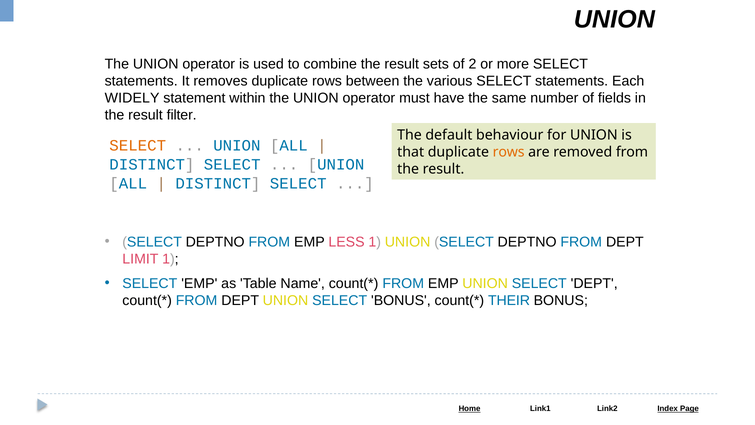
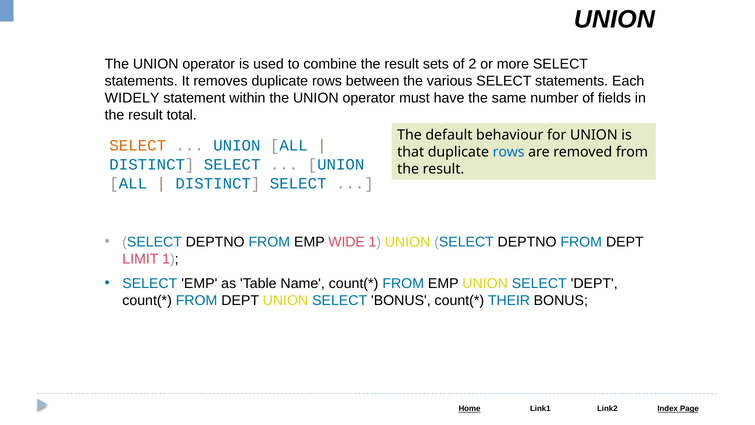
filter: filter -> total
rows at (509, 152) colour: orange -> blue
LESS: LESS -> WIDE
